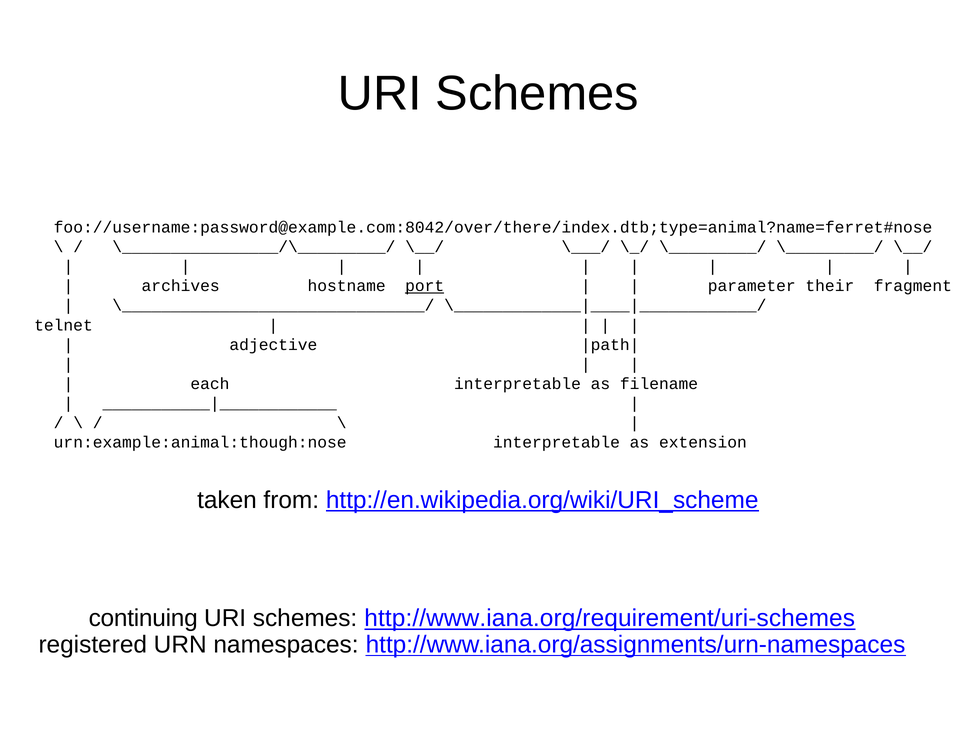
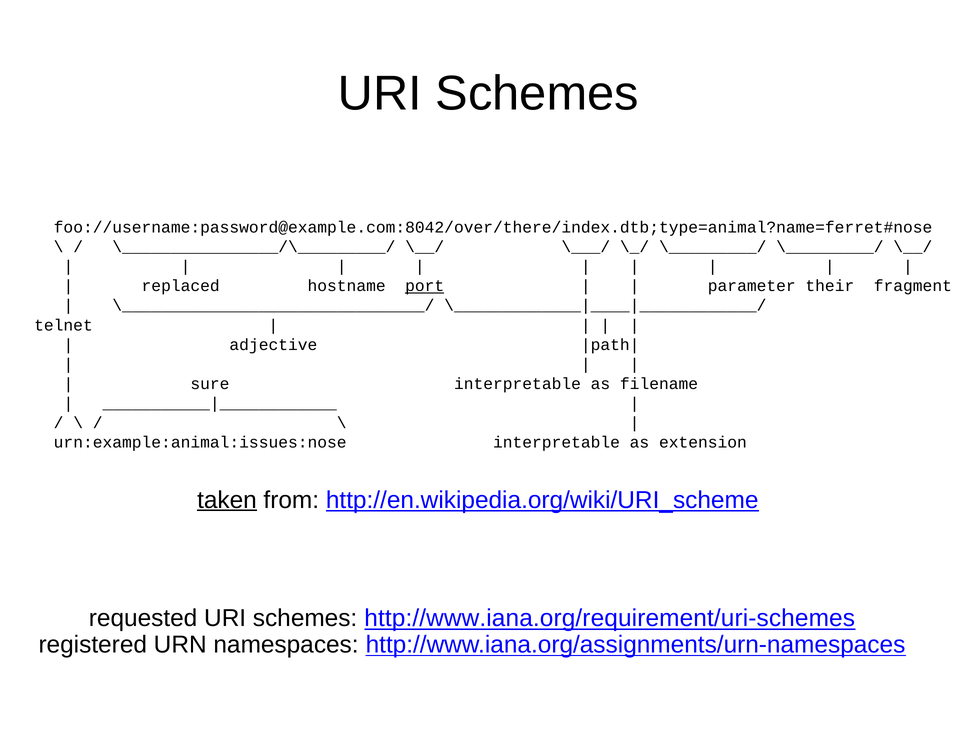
archives: archives -> replaced
each: each -> sure
urn:example:animal:though:nose: urn:example:animal:though:nose -> urn:example:animal:issues:nose
taken underline: none -> present
continuing: continuing -> requested
